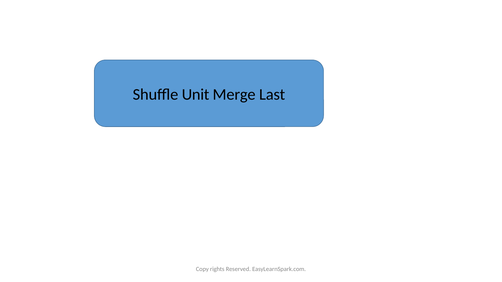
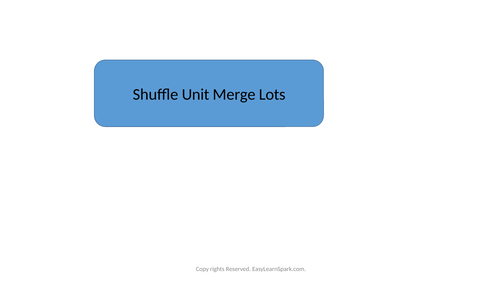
Last: Last -> Lots
